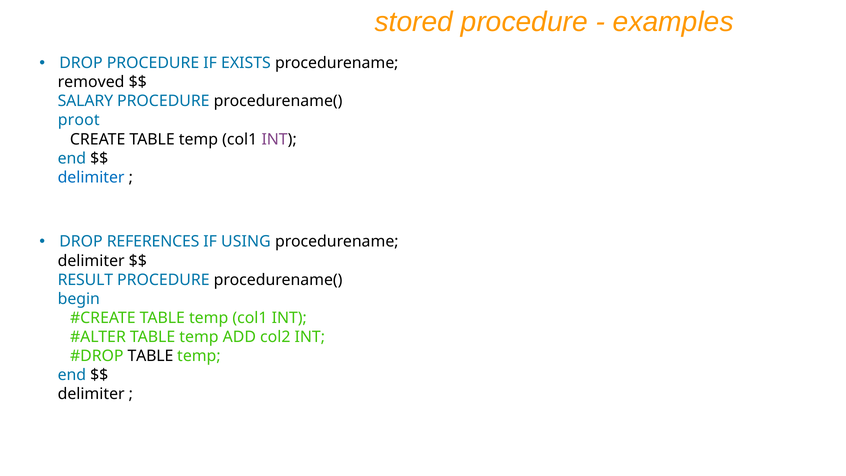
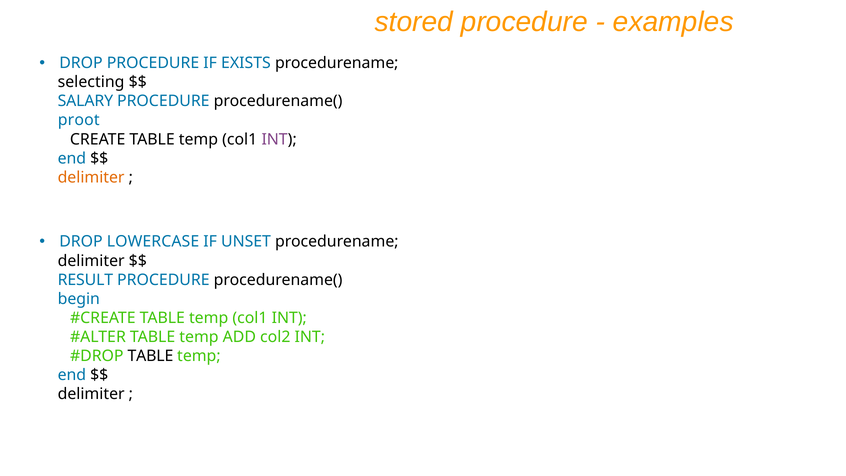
removed: removed -> selecting
delimiter at (91, 177) colour: blue -> orange
REFERENCES: REFERENCES -> LOWERCASE
USING: USING -> UNSET
